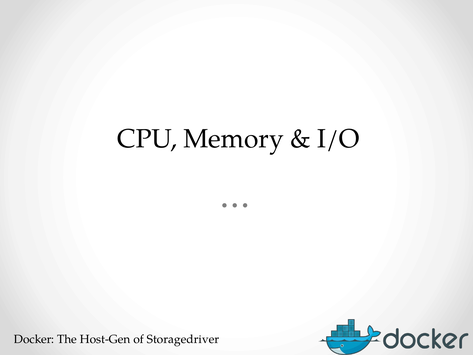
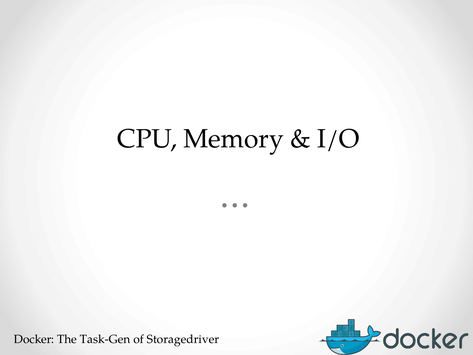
Host-Gen: Host-Gen -> Task-Gen
